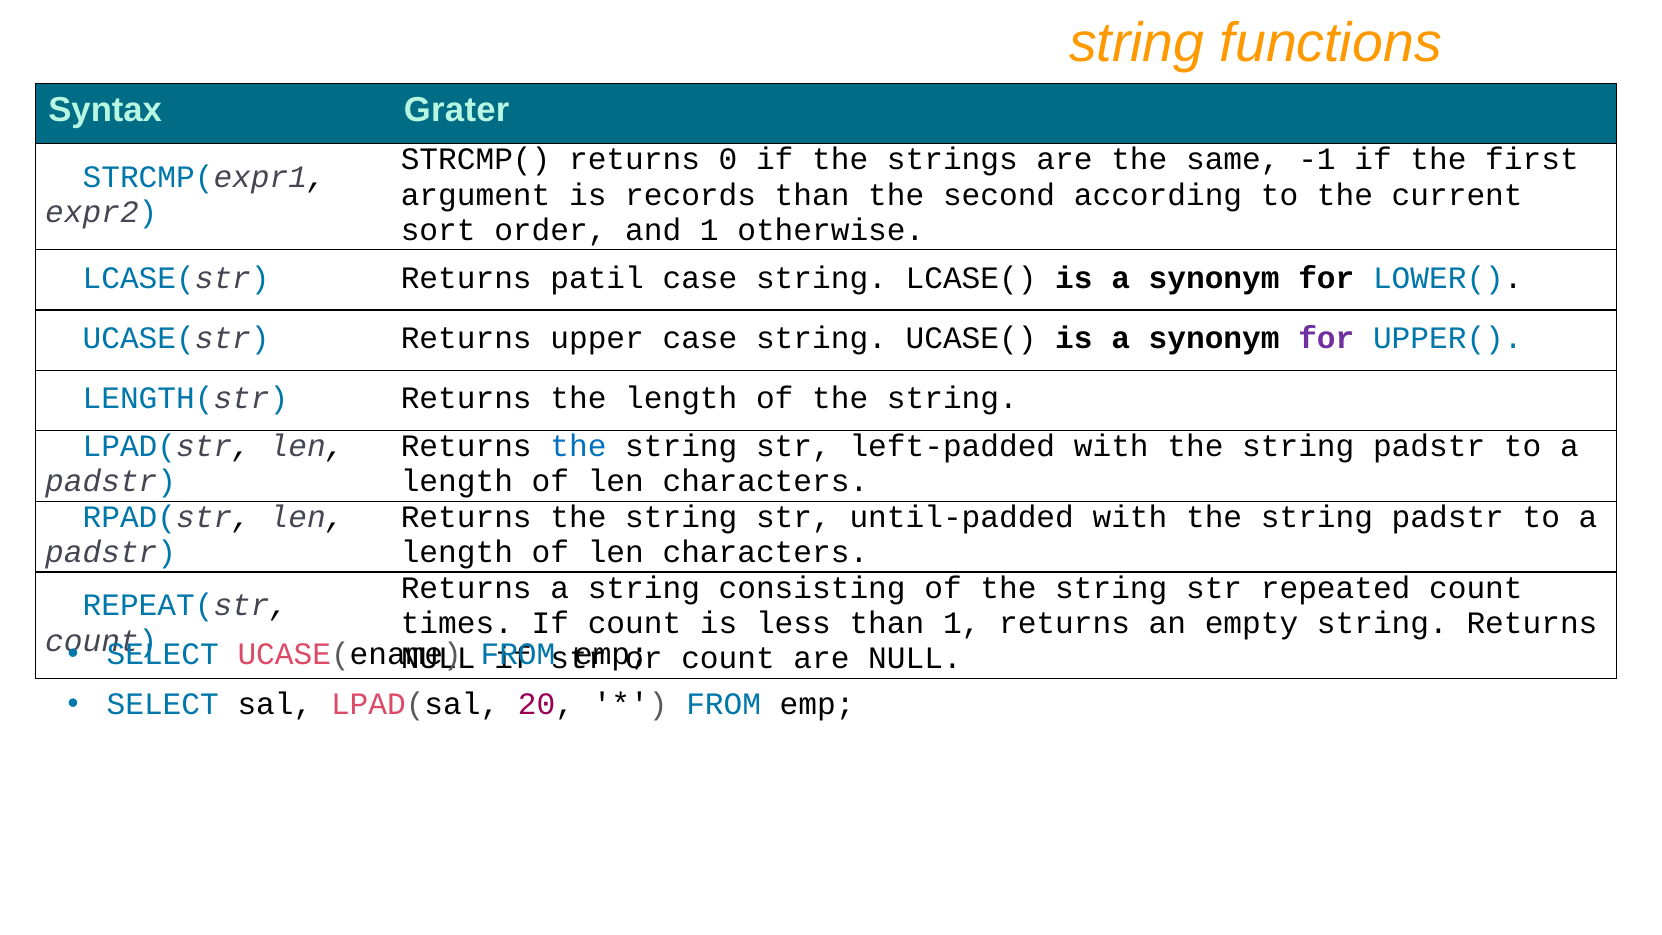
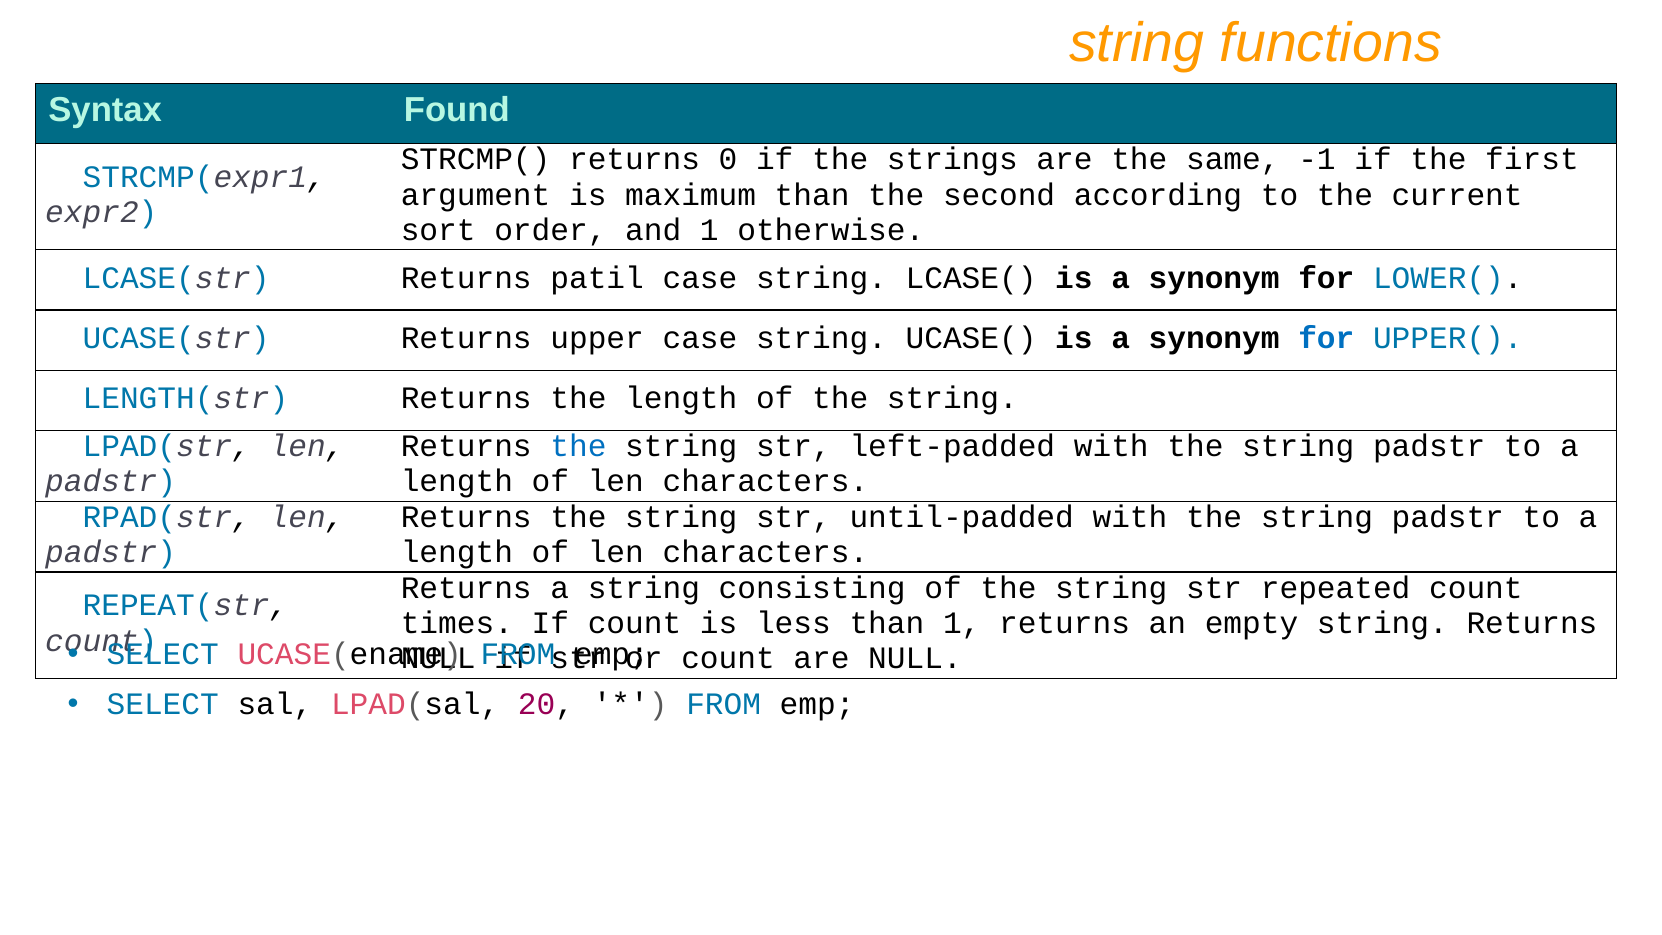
Grater: Grater -> Found
records: records -> maximum
for at (1326, 338) colour: purple -> blue
